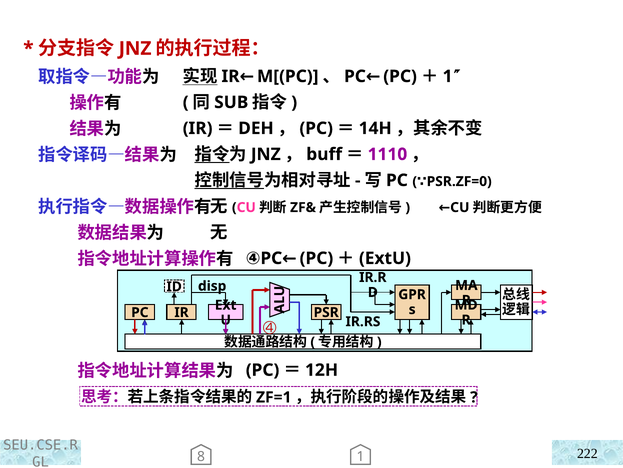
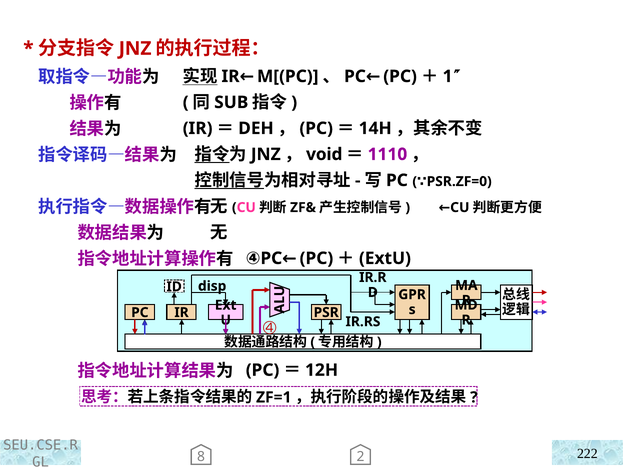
buff: buff -> void
8 1: 1 -> 2
